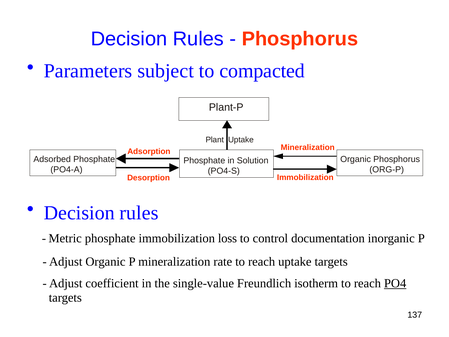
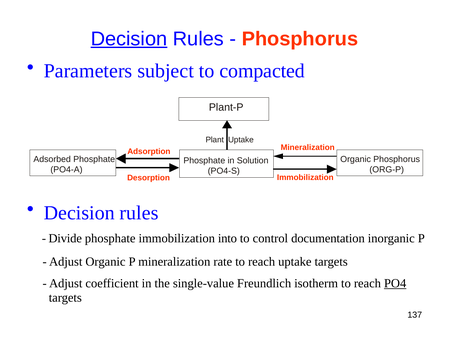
Decision at (129, 39) underline: none -> present
Metric: Metric -> Divide
loss: loss -> into
